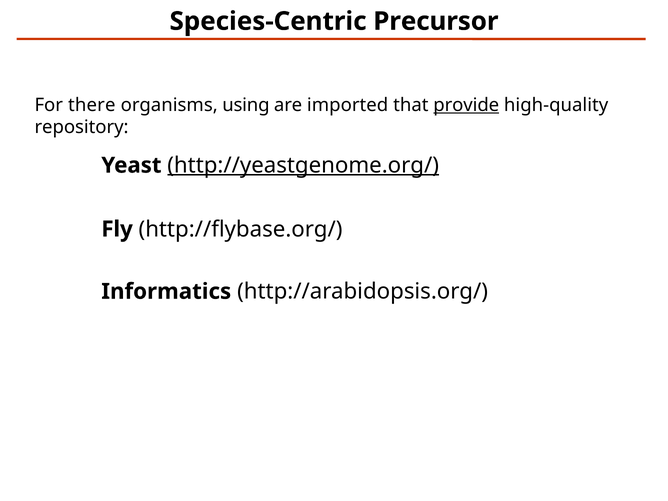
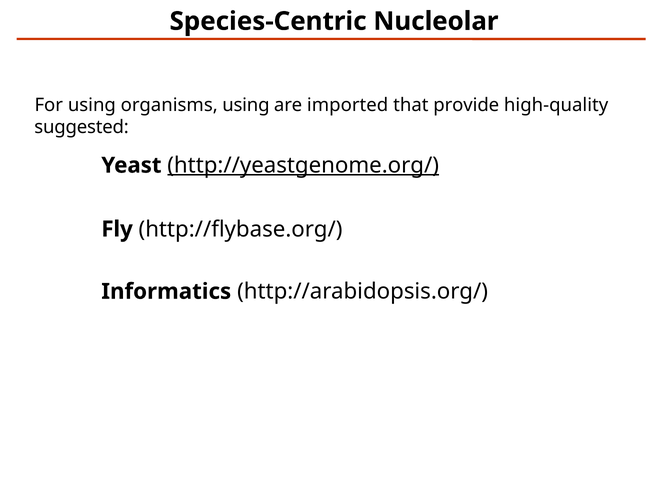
Precursor: Precursor -> Nucleolar
For there: there -> using
provide underline: present -> none
repository: repository -> suggested
